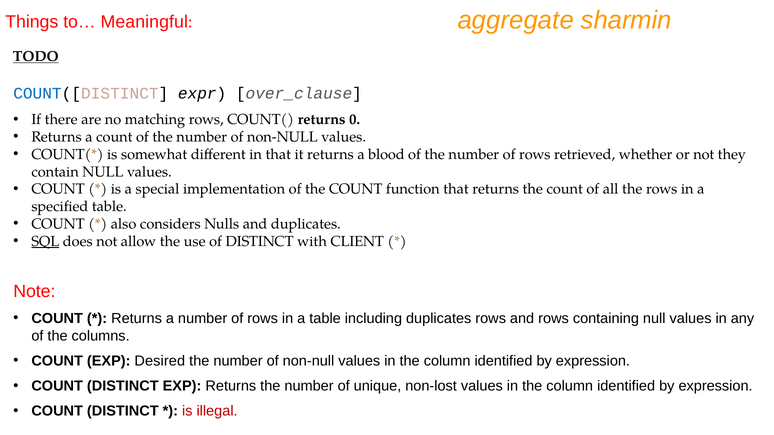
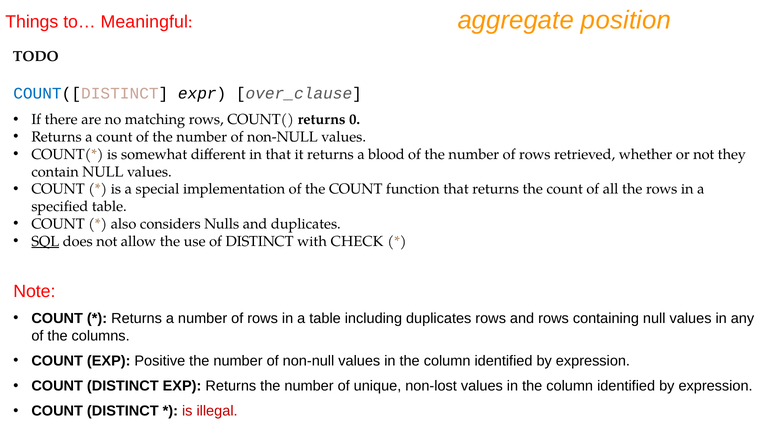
sharmin: sharmin -> position
TODO underline: present -> none
CLIENT: CLIENT -> CHECK
Desired: Desired -> Positive
